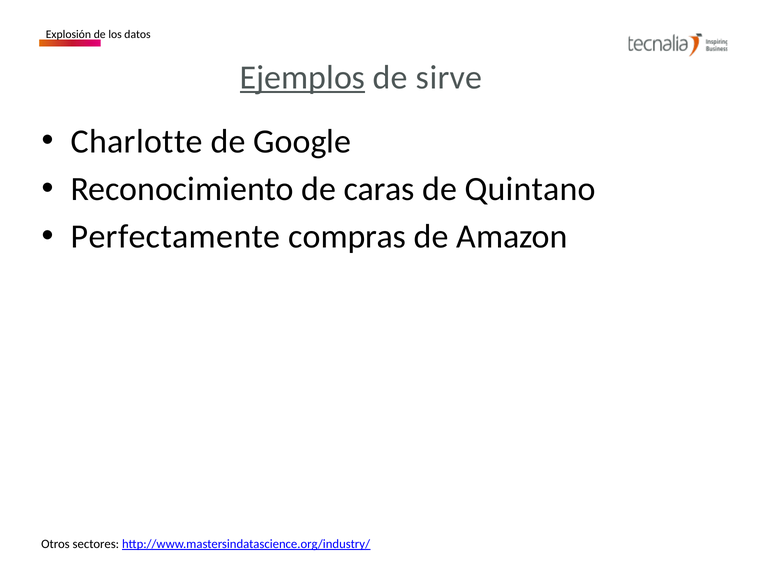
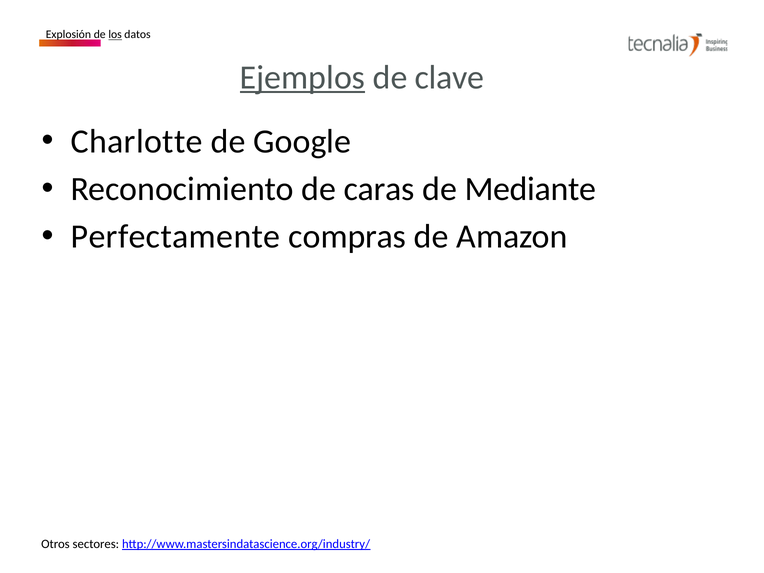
los underline: none -> present
sirve: sirve -> clave
Quintano: Quintano -> Mediante
